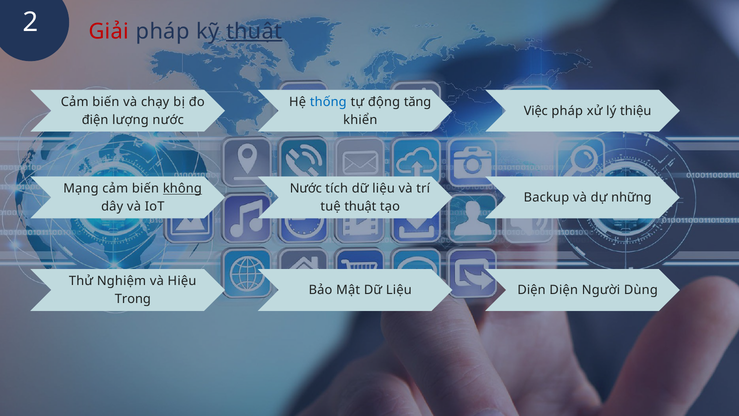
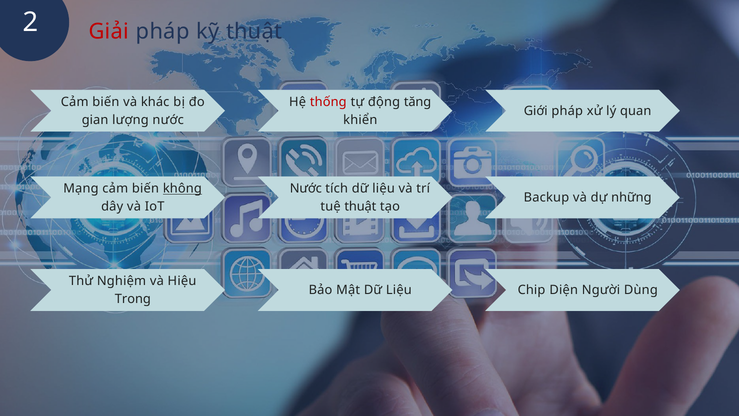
thuật at (254, 31) underline: present -> none
chạy: chạy -> khác
thống colour: blue -> red
Việc: Việc -> Giới
thiệu: thiệu -> quan
điện: điện -> gian
Diện at (532, 290): Diện -> Chip
